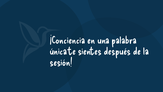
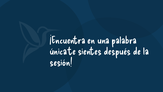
¡Conciencia: ¡Conciencia -> ¡Encuentra
